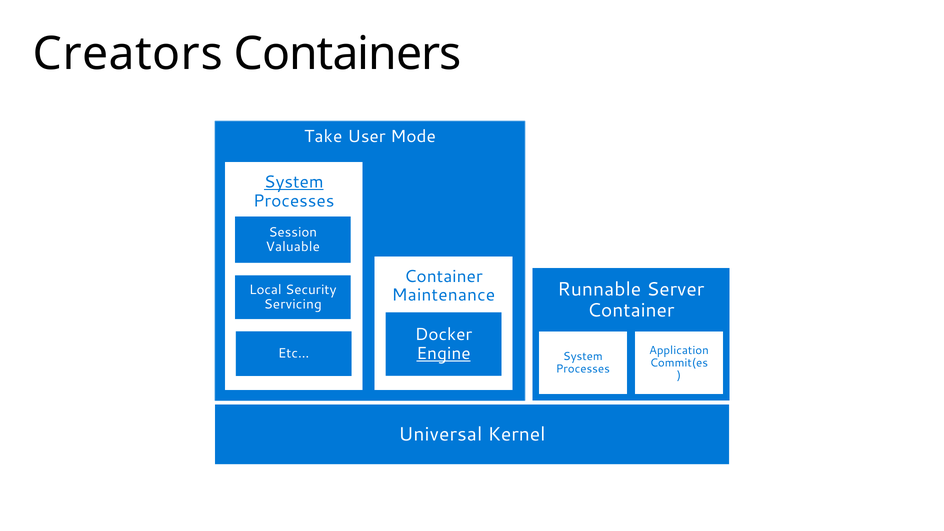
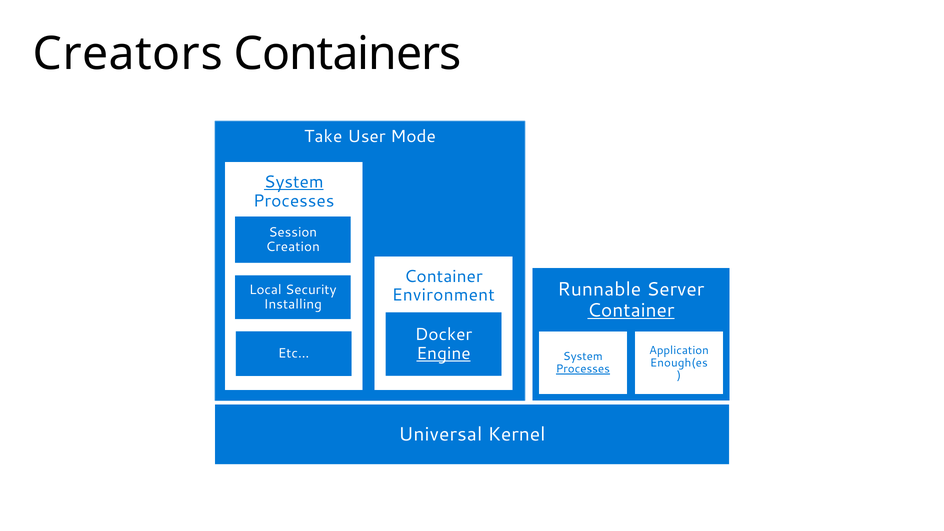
Valuable: Valuable -> Creation
Maintenance: Maintenance -> Environment
Servicing: Servicing -> Installing
Container at (631, 310) underline: none -> present
Commit(es: Commit(es -> Enough(es
Processes at (583, 369) underline: none -> present
